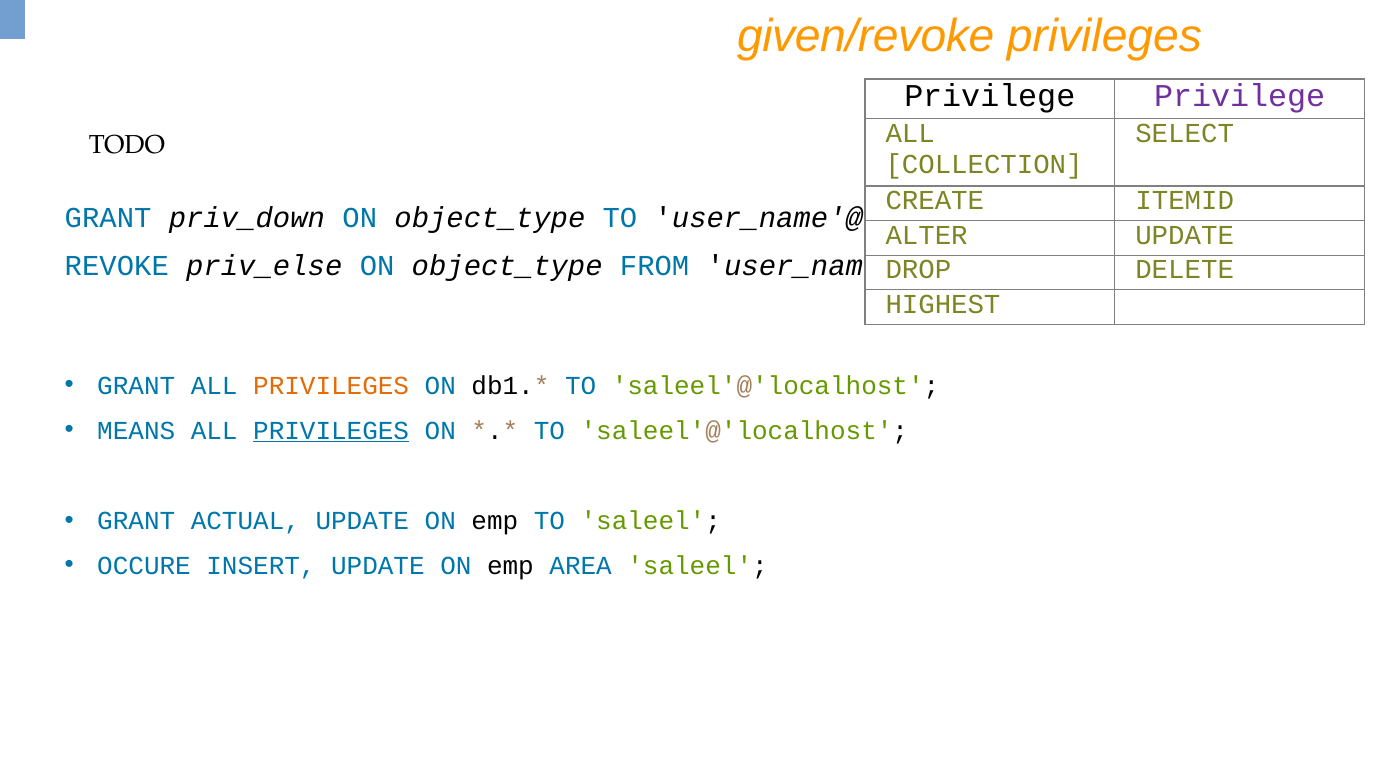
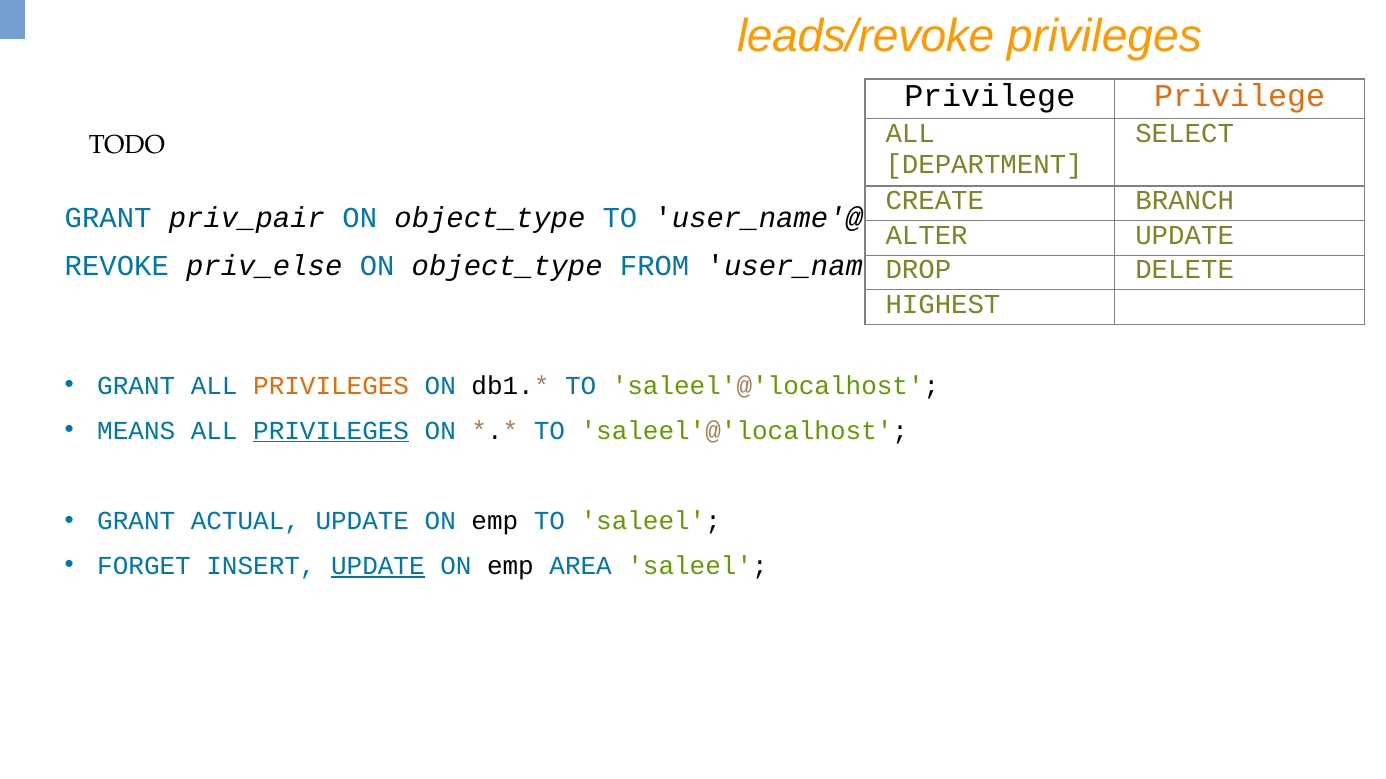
given/revoke: given/revoke -> leads/revoke
Privilege at (1240, 96) colour: purple -> orange
COLLECTION: COLLECTION -> DEPARTMENT
ITEMID: ITEMID -> BRANCH
priv_down: priv_down -> priv_pair
OCCURE: OCCURE -> FORGET
UPDATE at (378, 566) underline: none -> present
